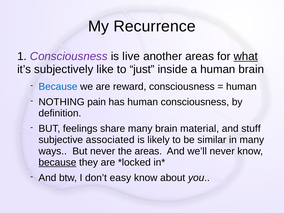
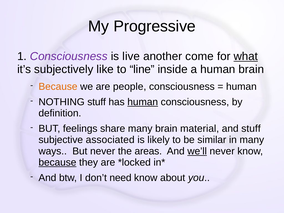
Recurrence: Recurrence -> Progressive
another areas: areas -> come
just: just -> line
Because at (58, 87) colour: blue -> orange
reward: reward -> people
NOTHING pain: pain -> stuff
human at (143, 102) underline: none -> present
we’ll underline: none -> present
easy: easy -> need
